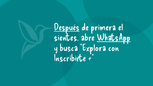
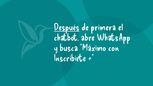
sientes: sientes -> chatbot
WhatsApp underline: present -> none
Explora: Explora -> Máximo
